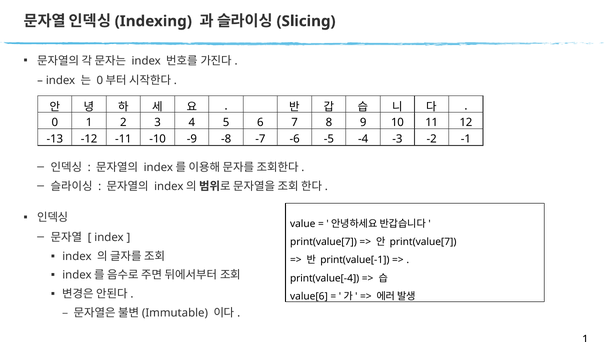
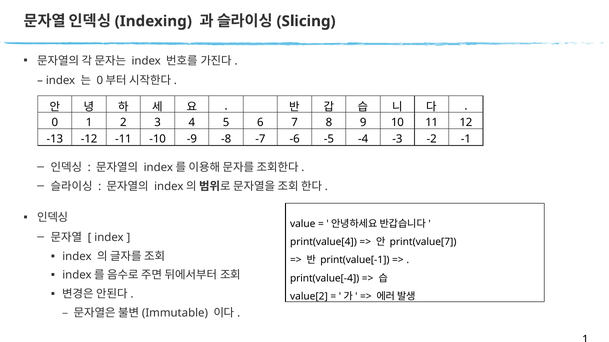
print(value[7 at (323, 242): print(value[7 -> print(value[4
value[6: value[6 -> value[2
